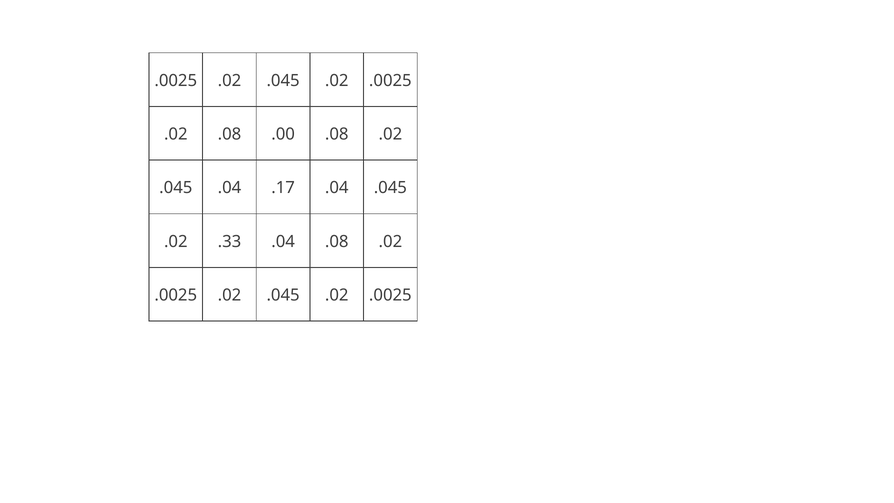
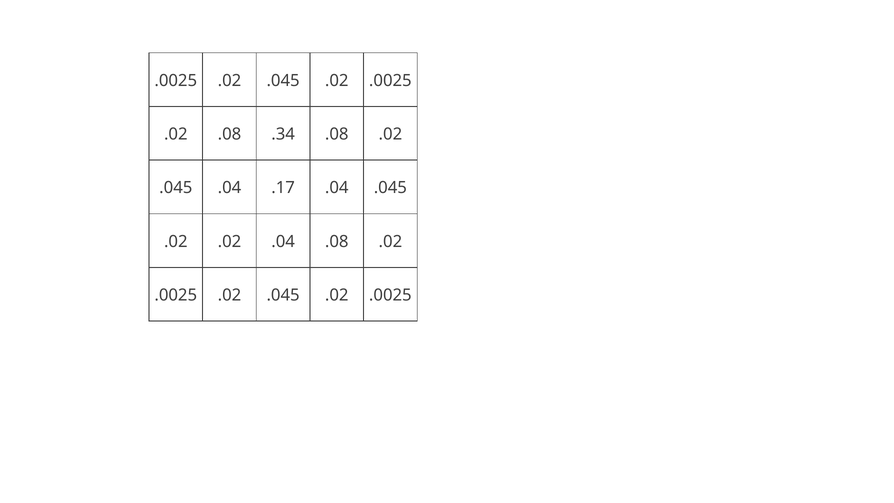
.00: .00 -> .34
.02 .33: .33 -> .02
